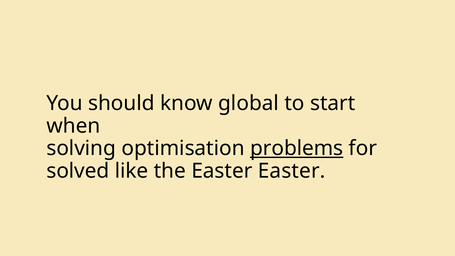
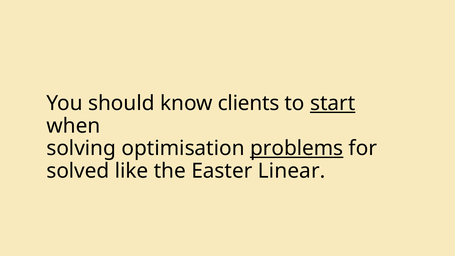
global: global -> clients
start underline: none -> present
Easter Easter: Easter -> Linear
